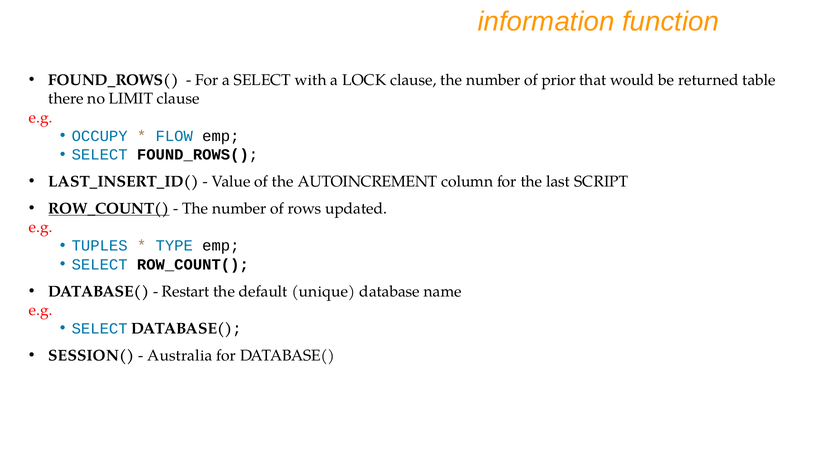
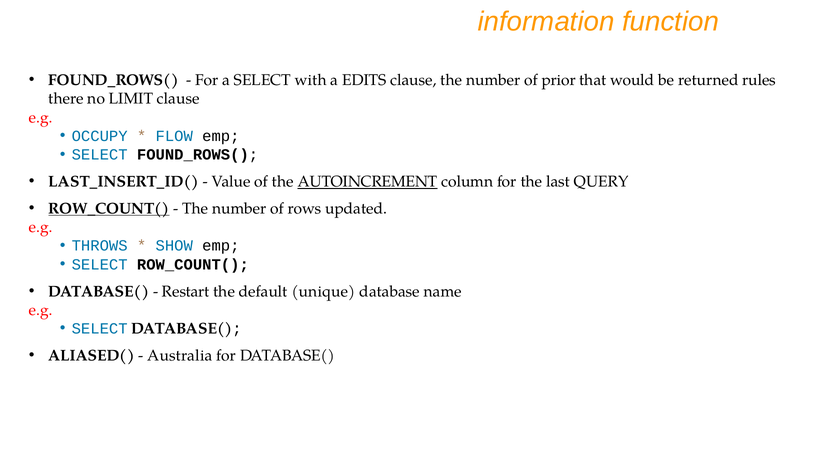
LOCK: LOCK -> EDITS
table: table -> rules
AUTOINCREMENT underline: none -> present
SCRIPT: SCRIPT -> QUERY
TUPLES: TUPLES -> THROWS
TYPE: TYPE -> SHOW
SESSION(: SESSION( -> ALIASED(
